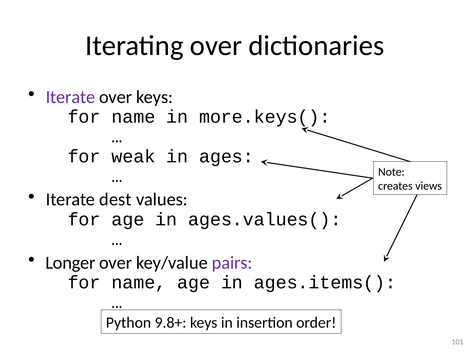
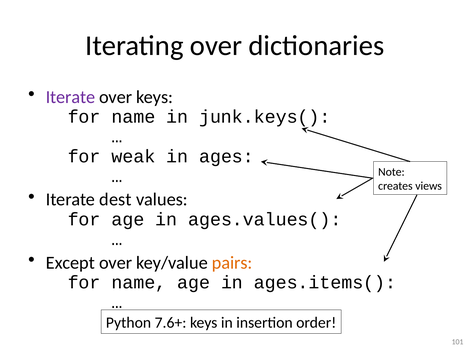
more.keys(: more.keys( -> junk.keys(
Longer: Longer -> Except
pairs colour: purple -> orange
9.8+: 9.8+ -> 7.6+
